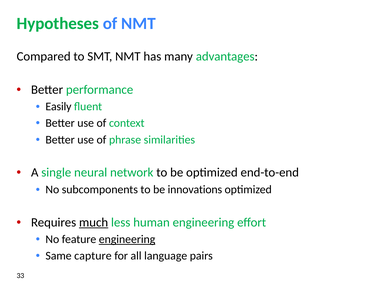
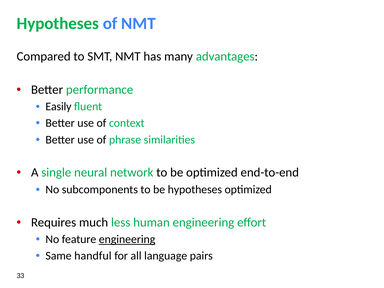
be innovations: innovations -> hypotheses
much underline: present -> none
capture: capture -> handful
